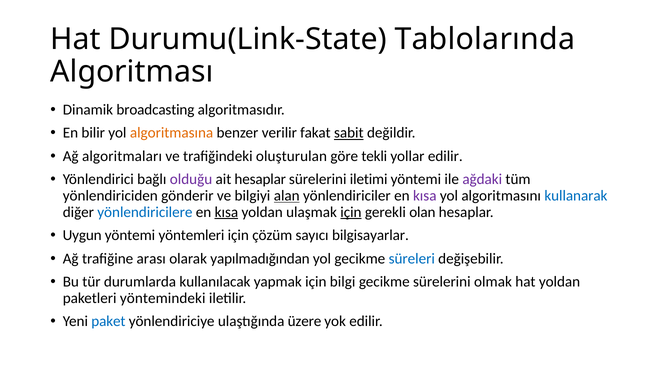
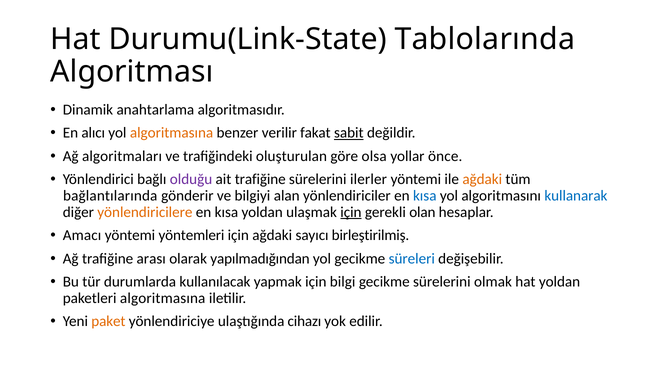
broadcasting: broadcasting -> anahtarlama
bilir: bilir -> alıcı
tekli: tekli -> olsa
yollar edilir: edilir -> önce
ait hesaplar: hesaplar -> trafiğine
iletimi: iletimi -> ilerler
ağdaki at (482, 179) colour: purple -> orange
yönlendiriciden: yönlendiriciden -> bağlantılarında
alan underline: present -> none
kısa at (425, 196) colour: purple -> blue
yönlendiricilere colour: blue -> orange
kısa at (226, 212) underline: present -> none
Uygun: Uygun -> Amacı
için çözüm: çözüm -> ağdaki
bilgisayarlar: bilgisayarlar -> birleştirilmiş
paketleri yöntemindeki: yöntemindeki -> algoritmasına
paket colour: blue -> orange
üzere: üzere -> cihazı
